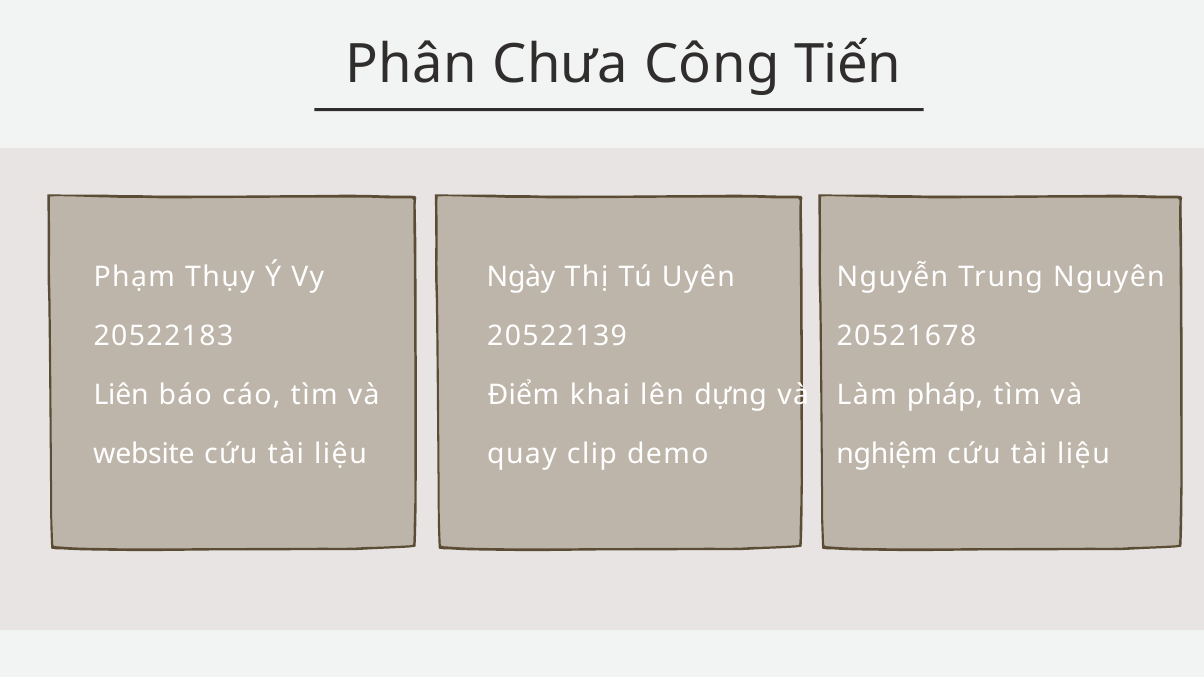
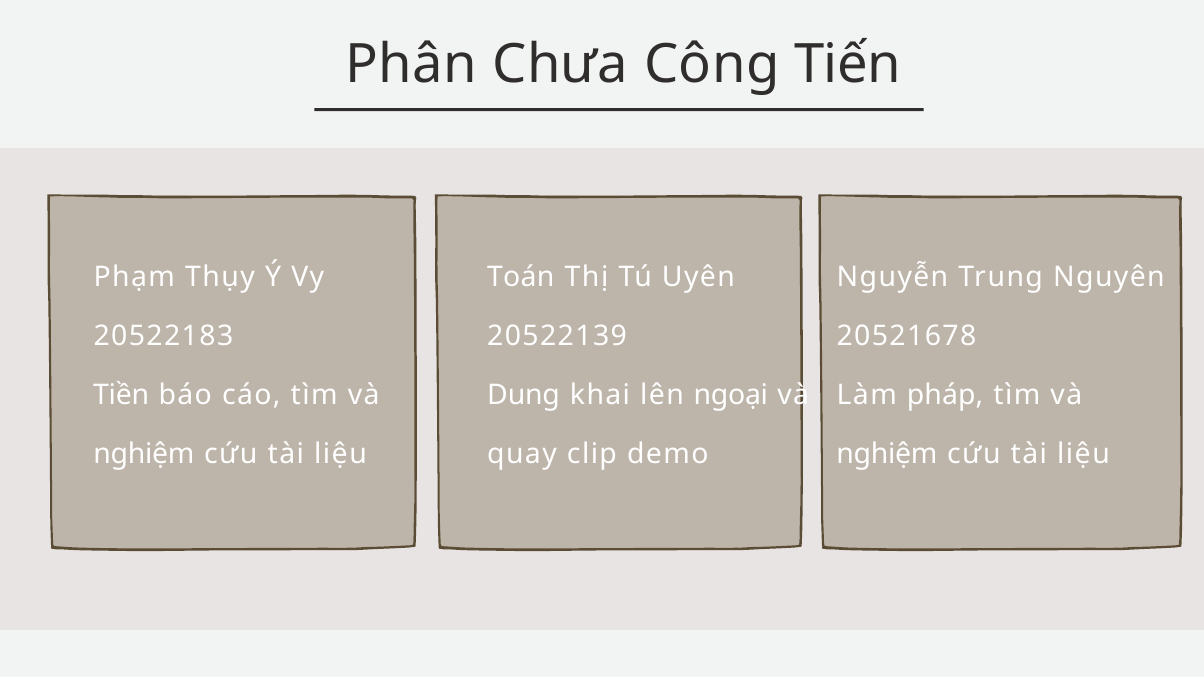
Ngày: Ngày -> Toán
Liên: Liên -> Tiền
Điểm: Điểm -> Dụng
dựng: dựng -> ngoại
website at (144, 454): website -> nghiệm
